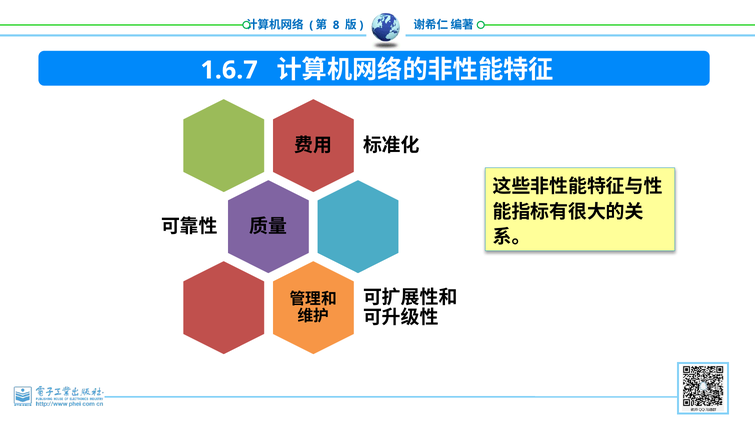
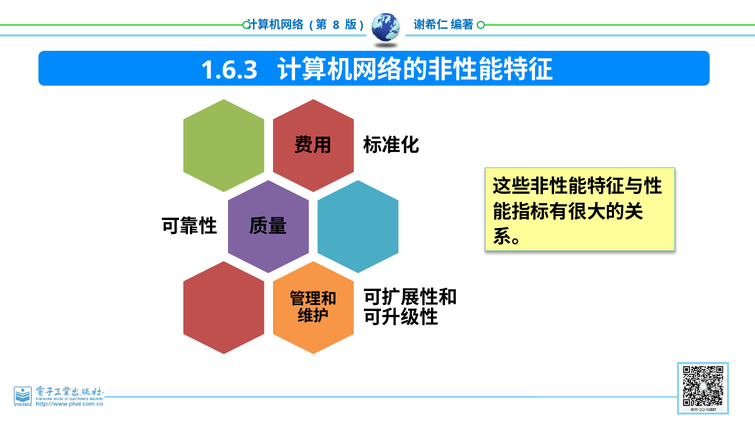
1.6.7: 1.6.7 -> 1.6.3
